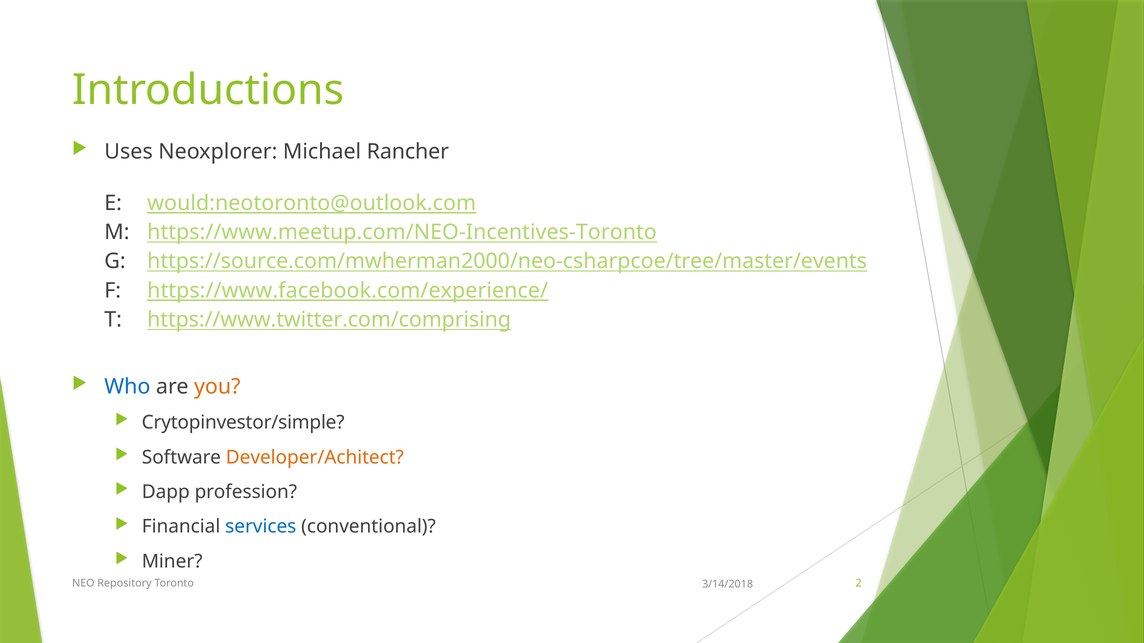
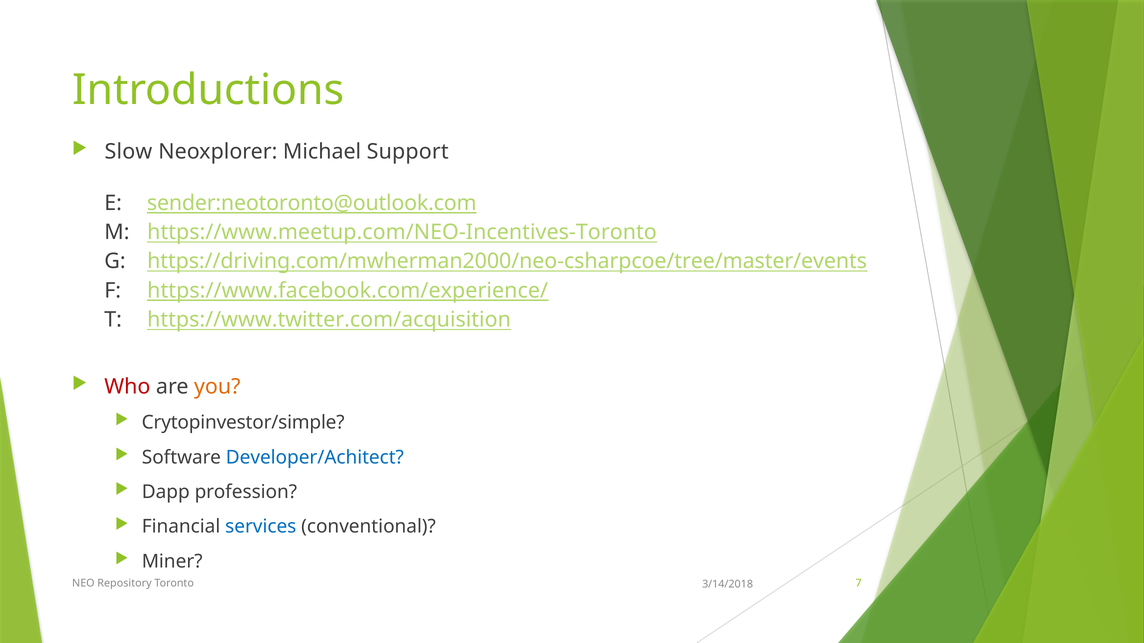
Uses: Uses -> Slow
Rancher: Rancher -> Support
would:neotoronto@outlook.com: would:neotoronto@outlook.com -> sender:neotoronto@outlook.com
https://source.com/mwherman2000/neo-csharpcoe/tree/master/events: https://source.com/mwherman2000/neo-csharpcoe/tree/master/events -> https://driving.com/mwherman2000/neo-csharpcoe/tree/master/events
https://www.twitter.com/comprising: https://www.twitter.com/comprising -> https://www.twitter.com/acquisition
Who colour: blue -> red
Developer/Achitect colour: orange -> blue
2: 2 -> 7
